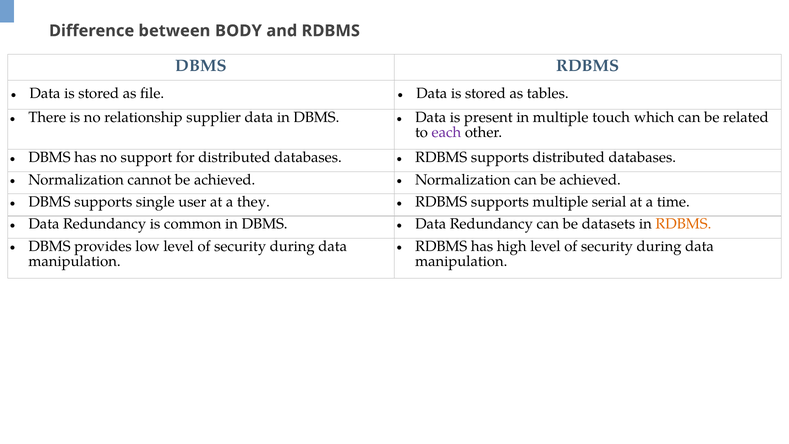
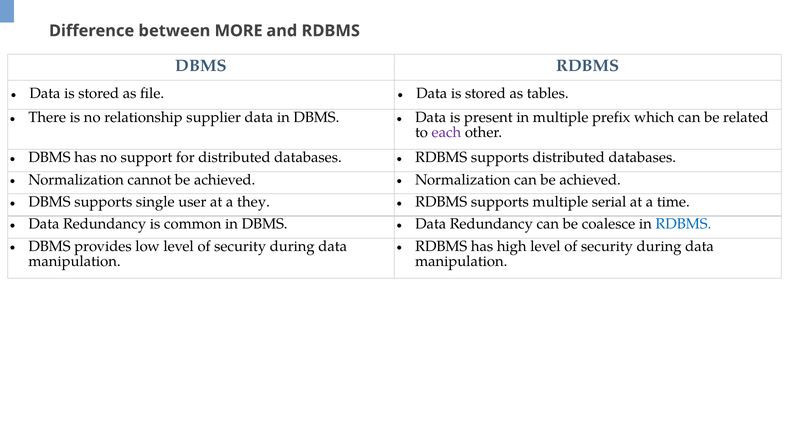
BODY: BODY -> MORE
touch: touch -> prefix
datasets: datasets -> coalesce
RDBMS at (683, 224) colour: orange -> blue
